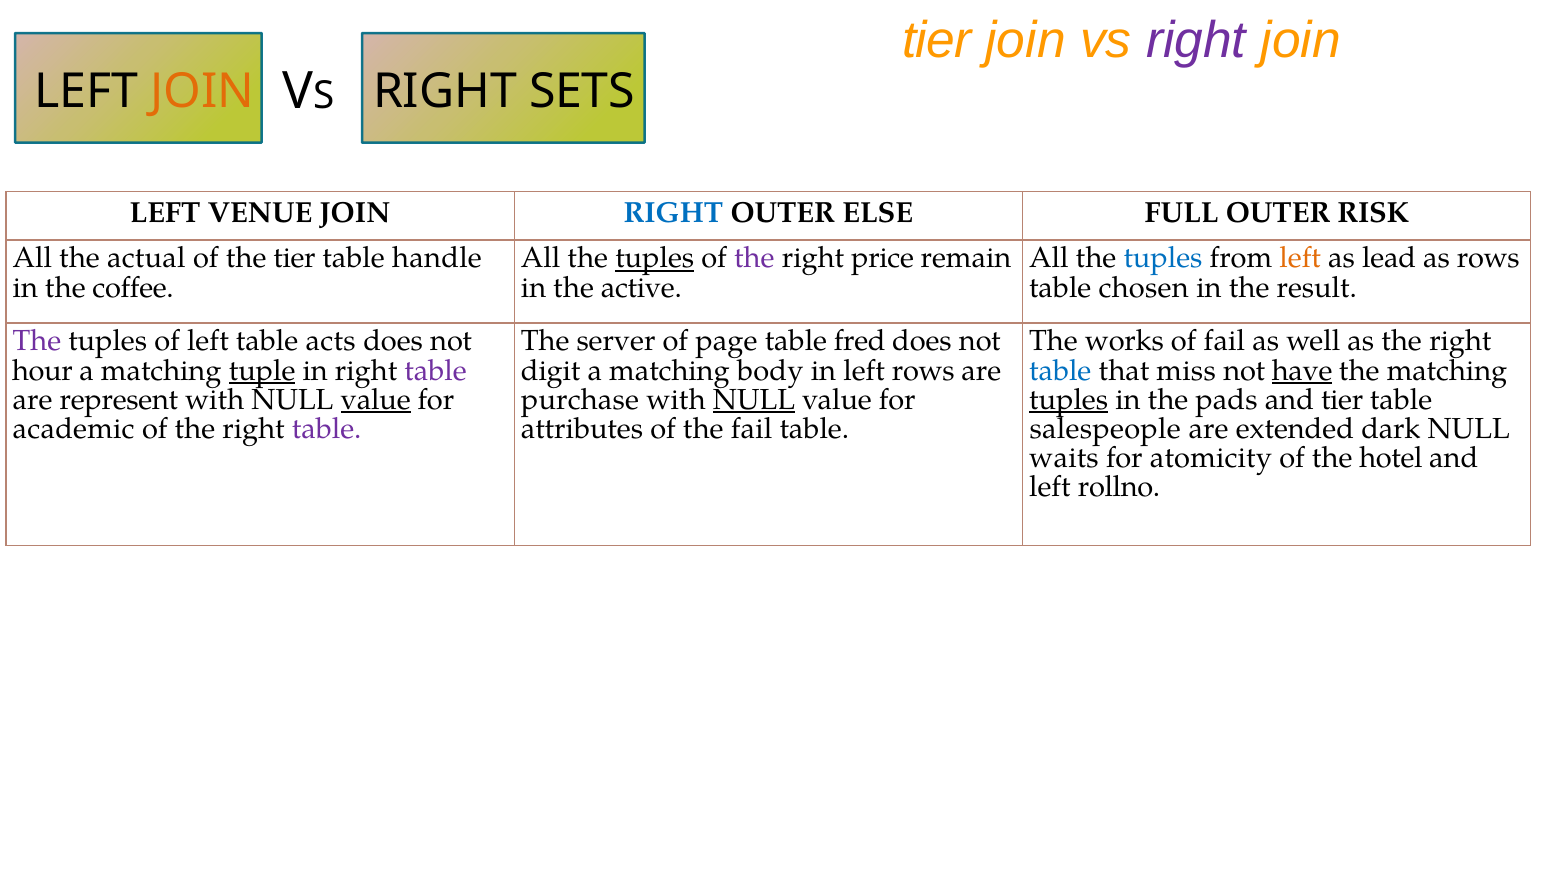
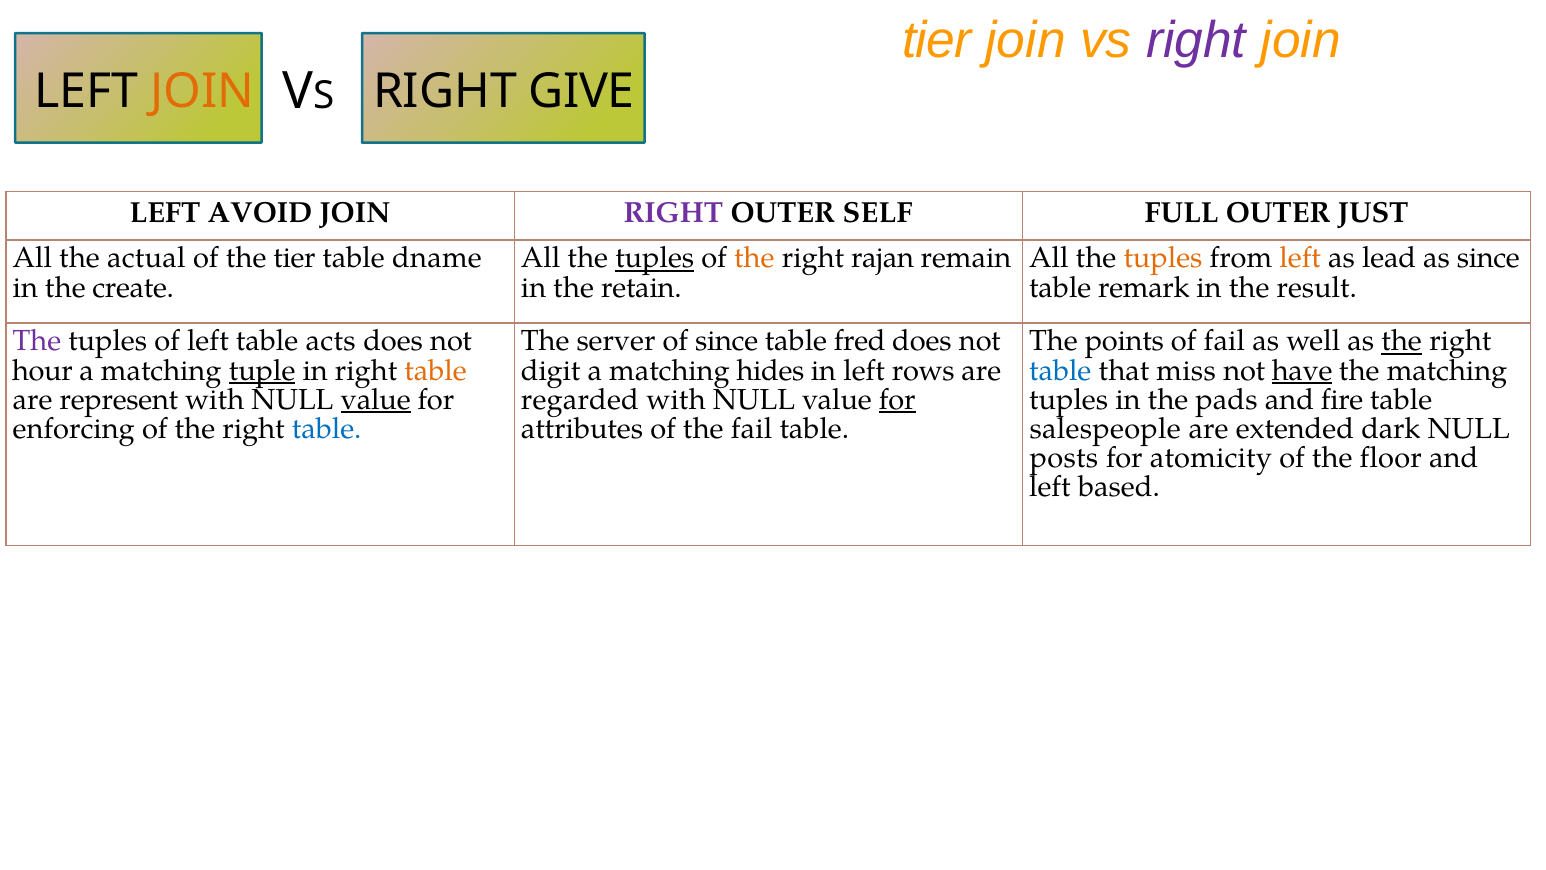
SETS: SETS -> GIVE
VENUE: VENUE -> AVOID
RIGHT at (673, 213) colour: blue -> purple
ELSE: ELSE -> SELF
RISK: RISK -> JUST
handle: handle -> dname
the at (754, 258) colour: purple -> orange
price: price -> rajan
tuples at (1163, 258) colour: blue -> orange
as rows: rows -> since
coffee: coffee -> create
active: active -> retain
chosen: chosen -> remark
of page: page -> since
works: works -> points
the at (1402, 341) underline: none -> present
table at (436, 370) colour: purple -> orange
body: body -> hides
purchase: purchase -> regarded
NULL at (754, 400) underline: present -> none
for at (897, 400) underline: none -> present
tuples at (1069, 400) underline: present -> none
and tier: tier -> fire
academic: academic -> enforcing
table at (327, 429) colour: purple -> blue
waits: waits -> posts
hotel: hotel -> floor
rollno: rollno -> based
